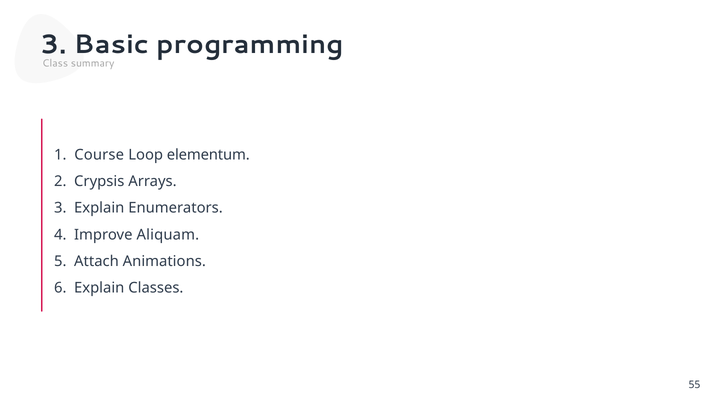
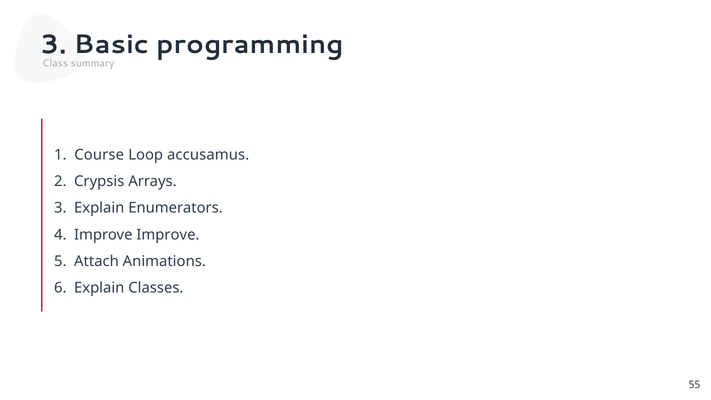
elementum: elementum -> accusamus
Improve Aliquam: Aliquam -> Improve
